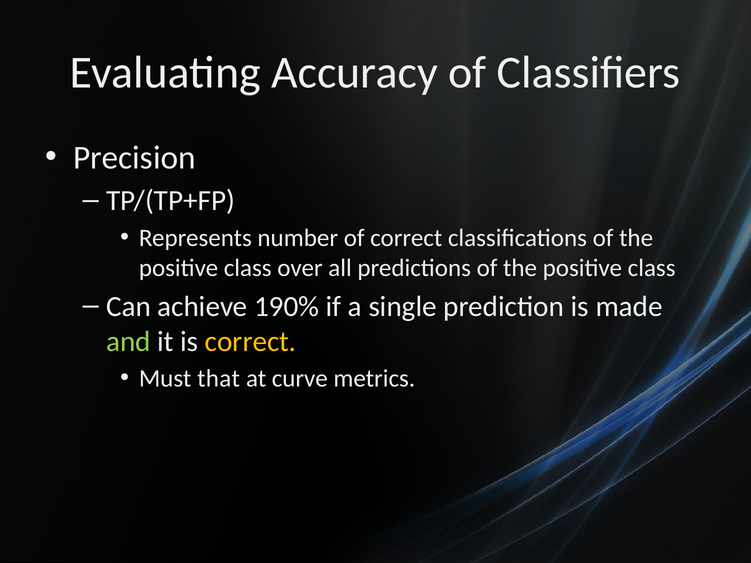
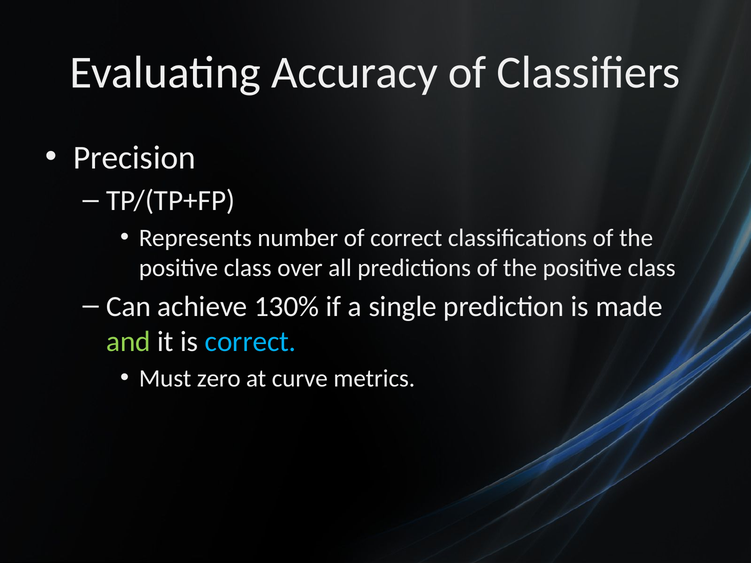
190%: 190% -> 130%
correct at (251, 342) colour: yellow -> light blue
that: that -> zero
